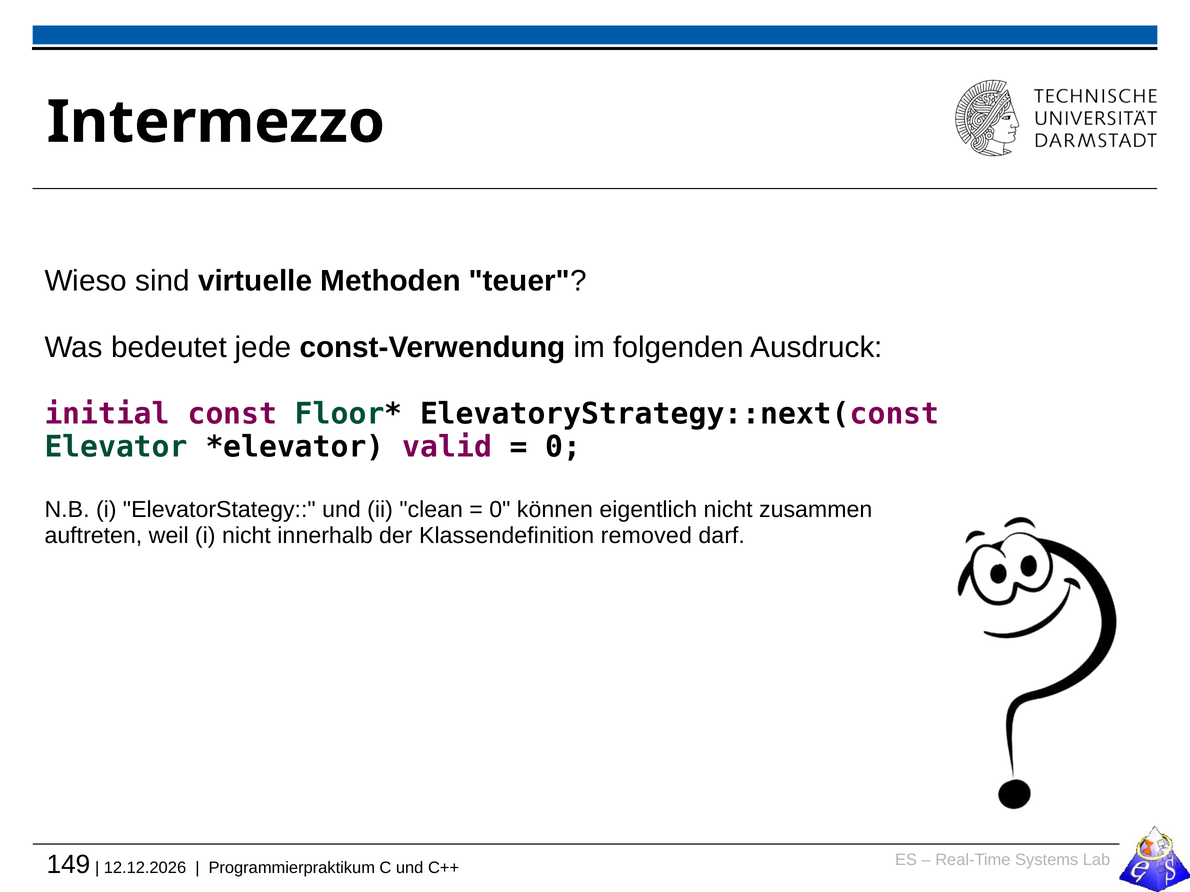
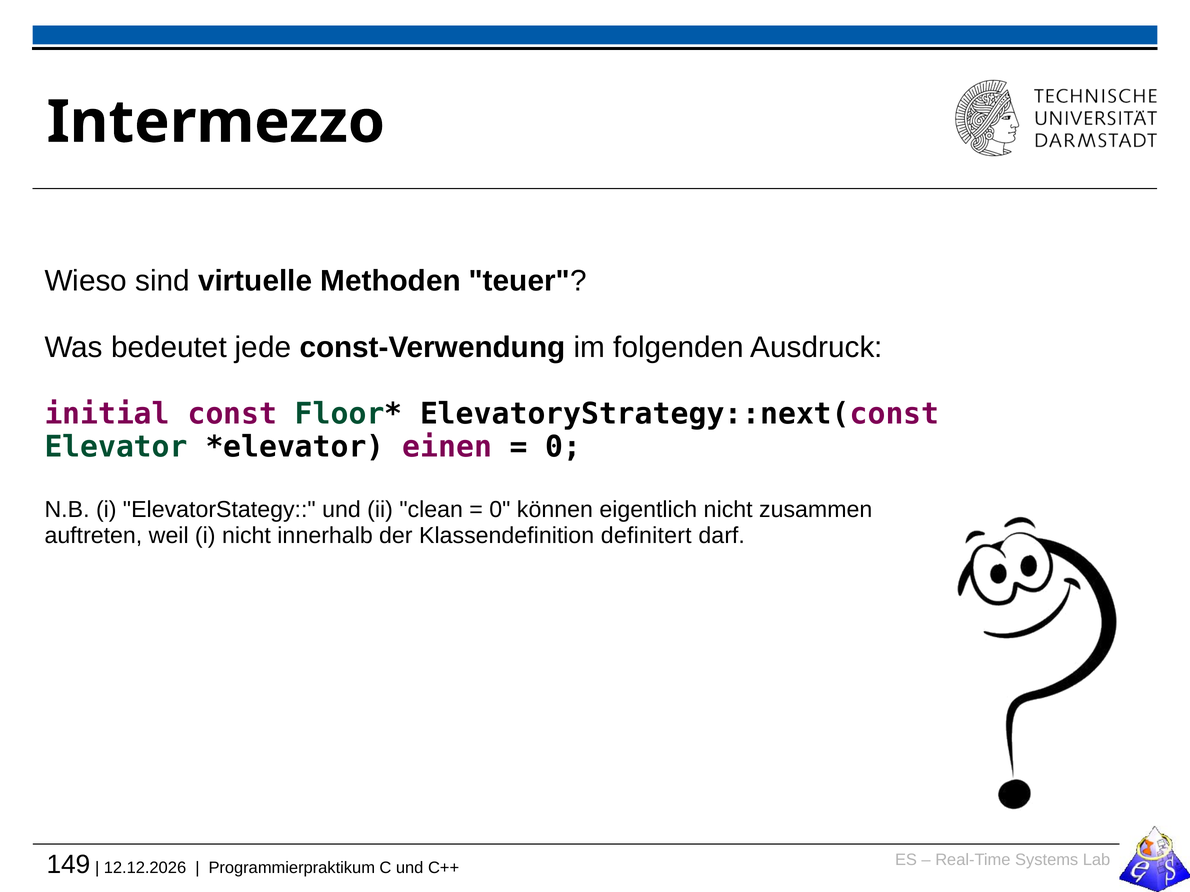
valid: valid -> einen
removed: removed -> definitert
